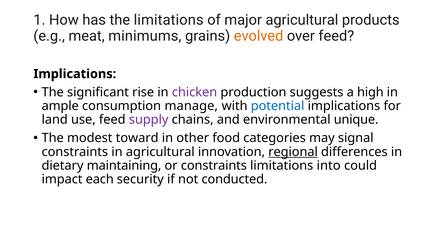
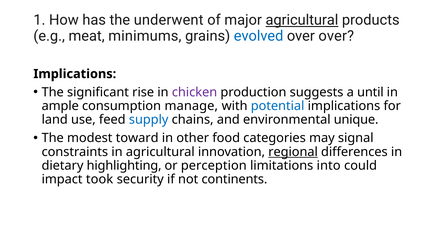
the limitations: limitations -> underwent
agricultural at (302, 20) underline: none -> present
evolved colour: orange -> blue
over feed: feed -> over
high: high -> until
supply colour: purple -> blue
maintaining: maintaining -> highlighting
or constraints: constraints -> perception
each: each -> took
conducted: conducted -> continents
